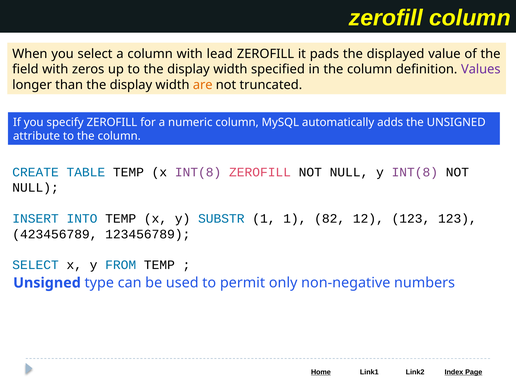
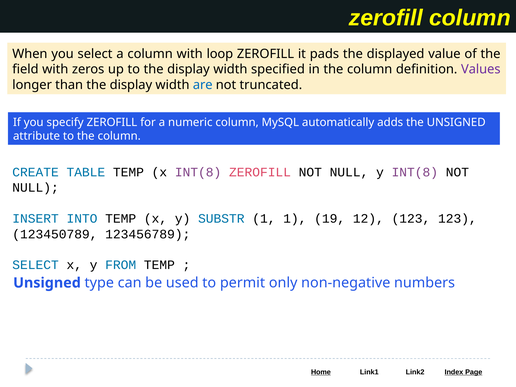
lead: lead -> loop
are colour: orange -> blue
82: 82 -> 19
423456789: 423456789 -> 123450789
